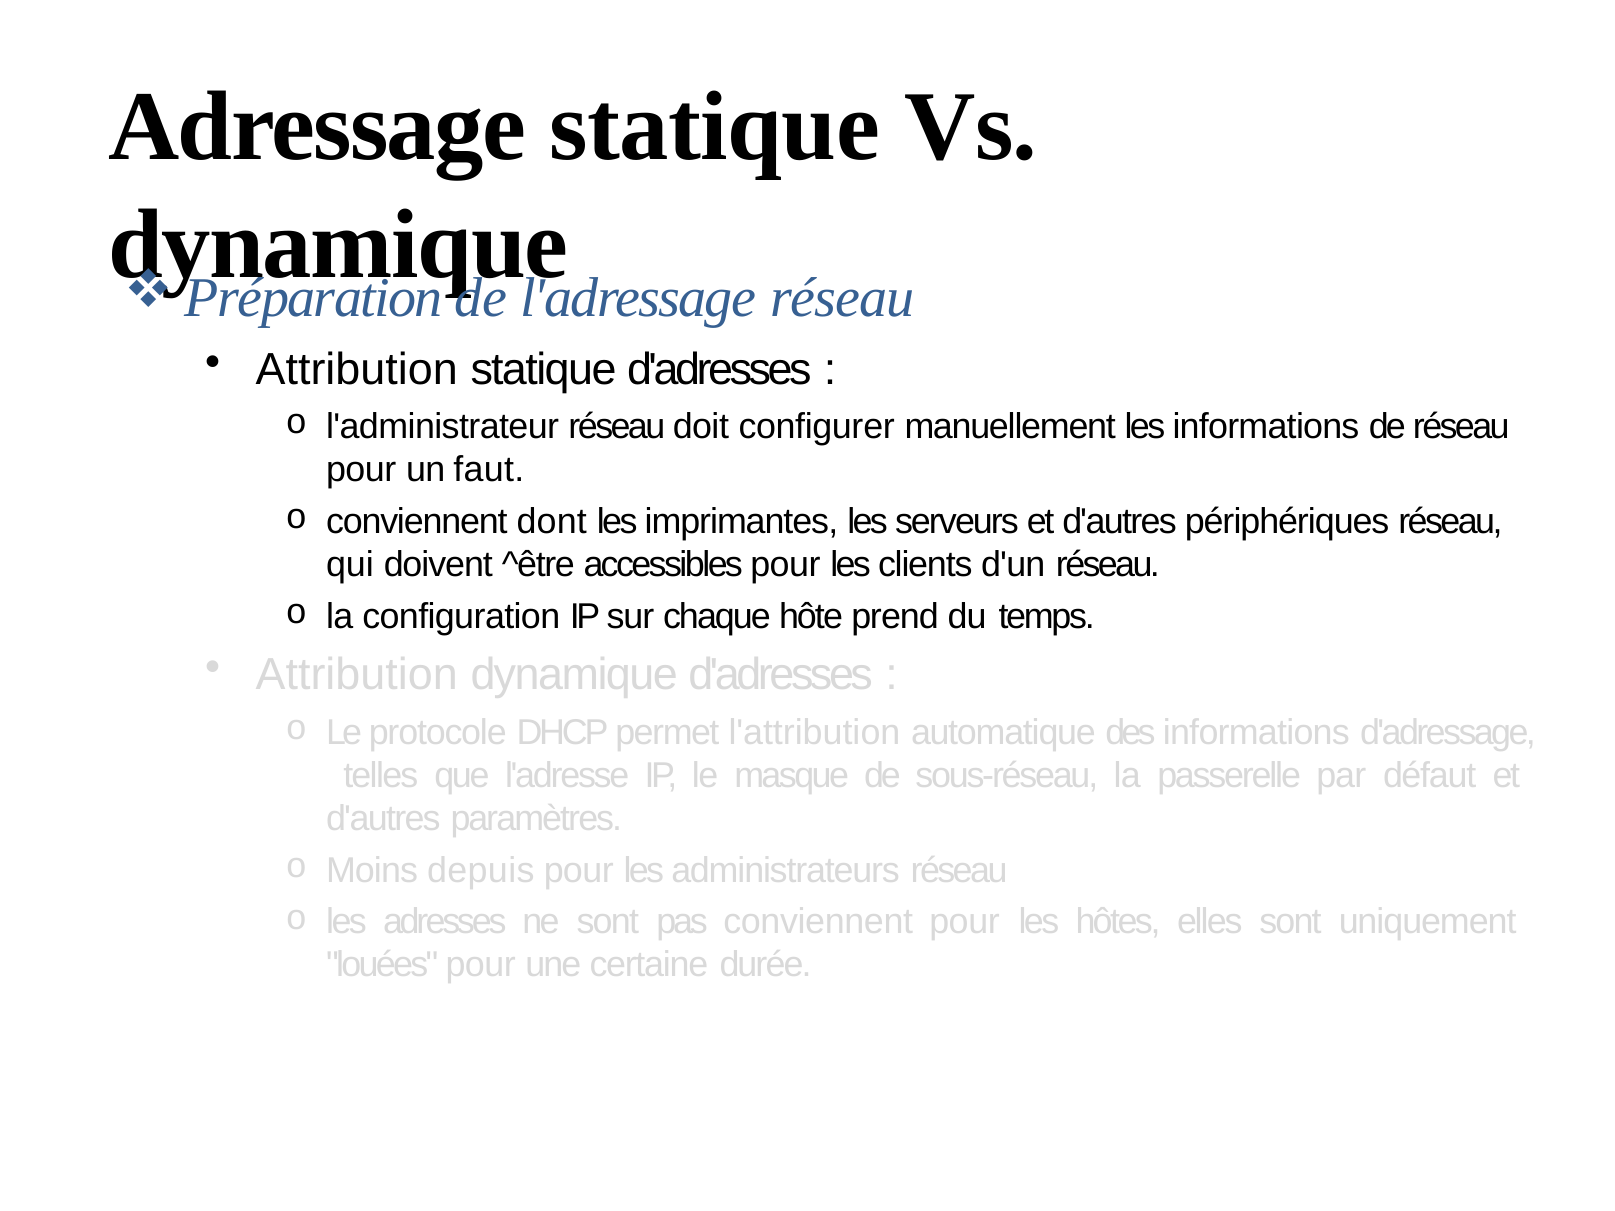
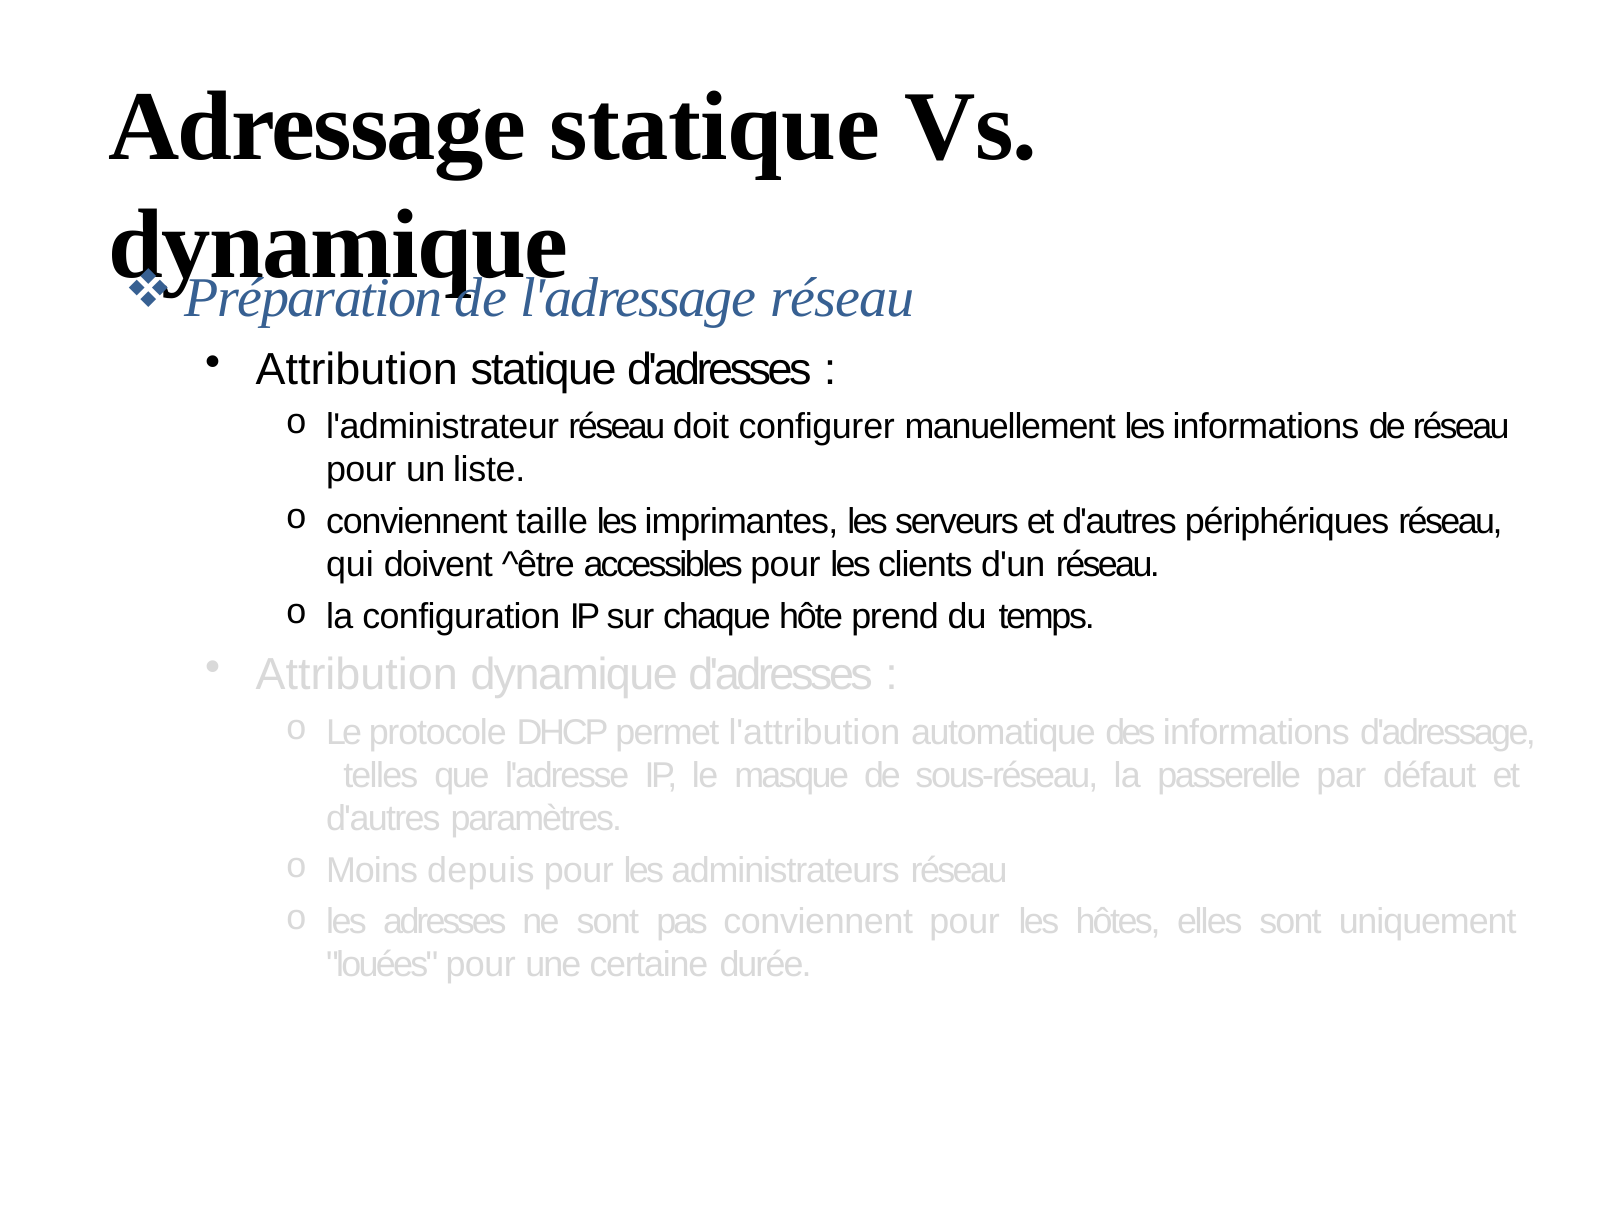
faut: faut -> liste
dont: dont -> taille
